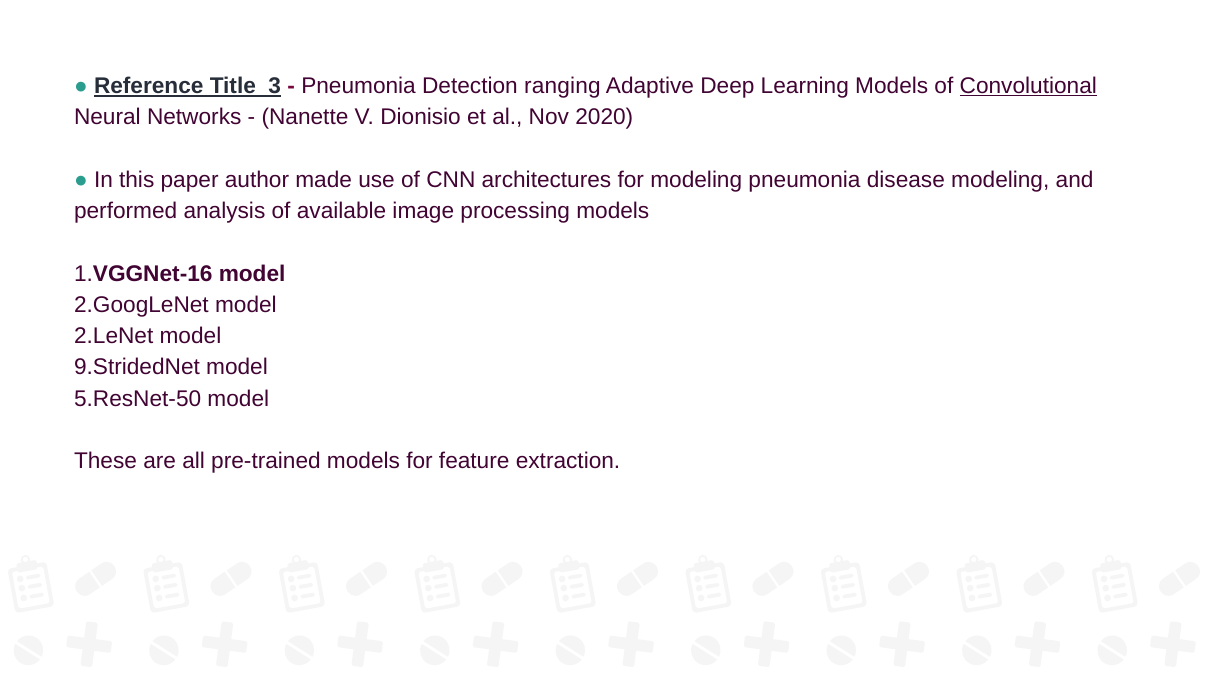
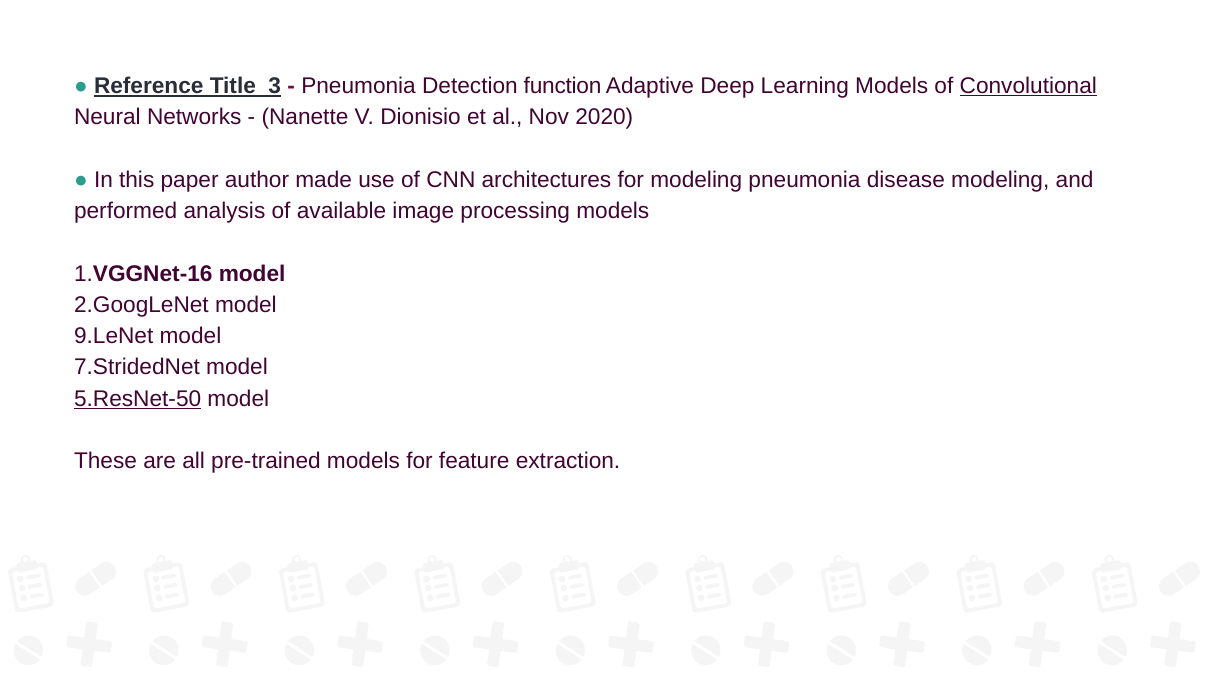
ranging: ranging -> function
2.LeNet: 2.LeNet -> 9.LeNet
9.StridedNet: 9.StridedNet -> 7.StridedNet
5.ResNet-50 underline: none -> present
